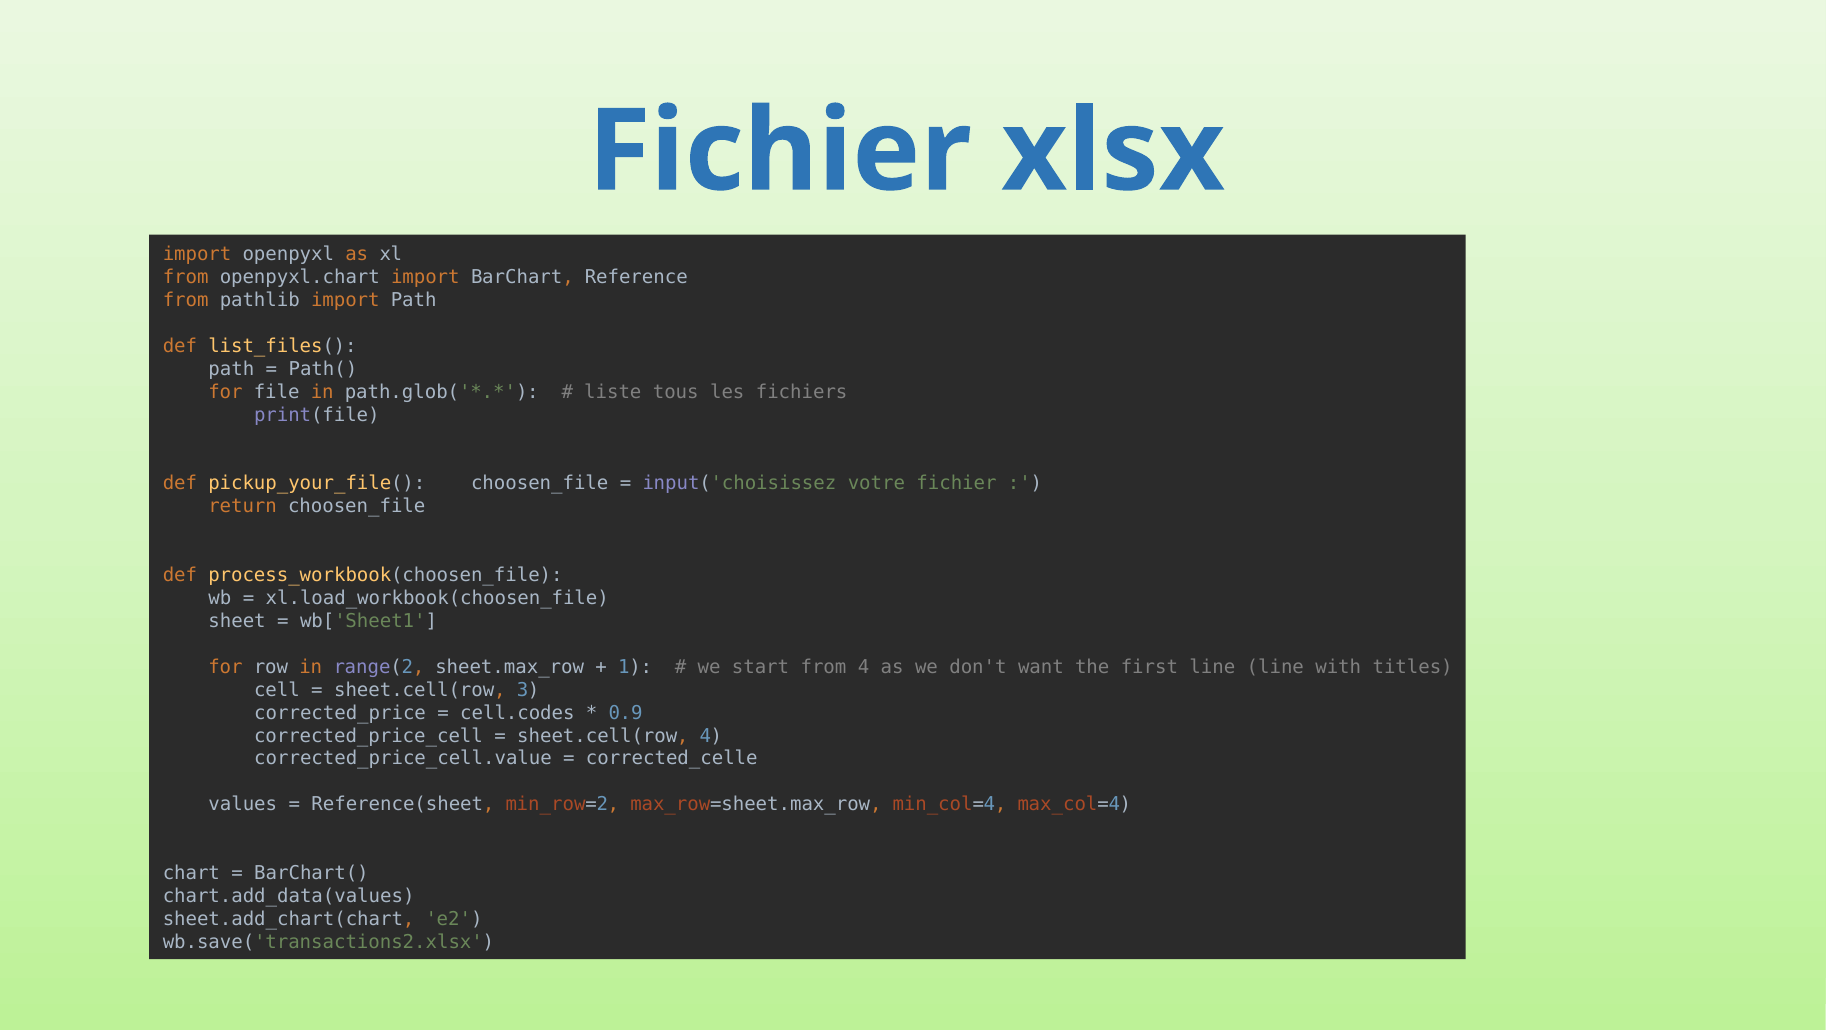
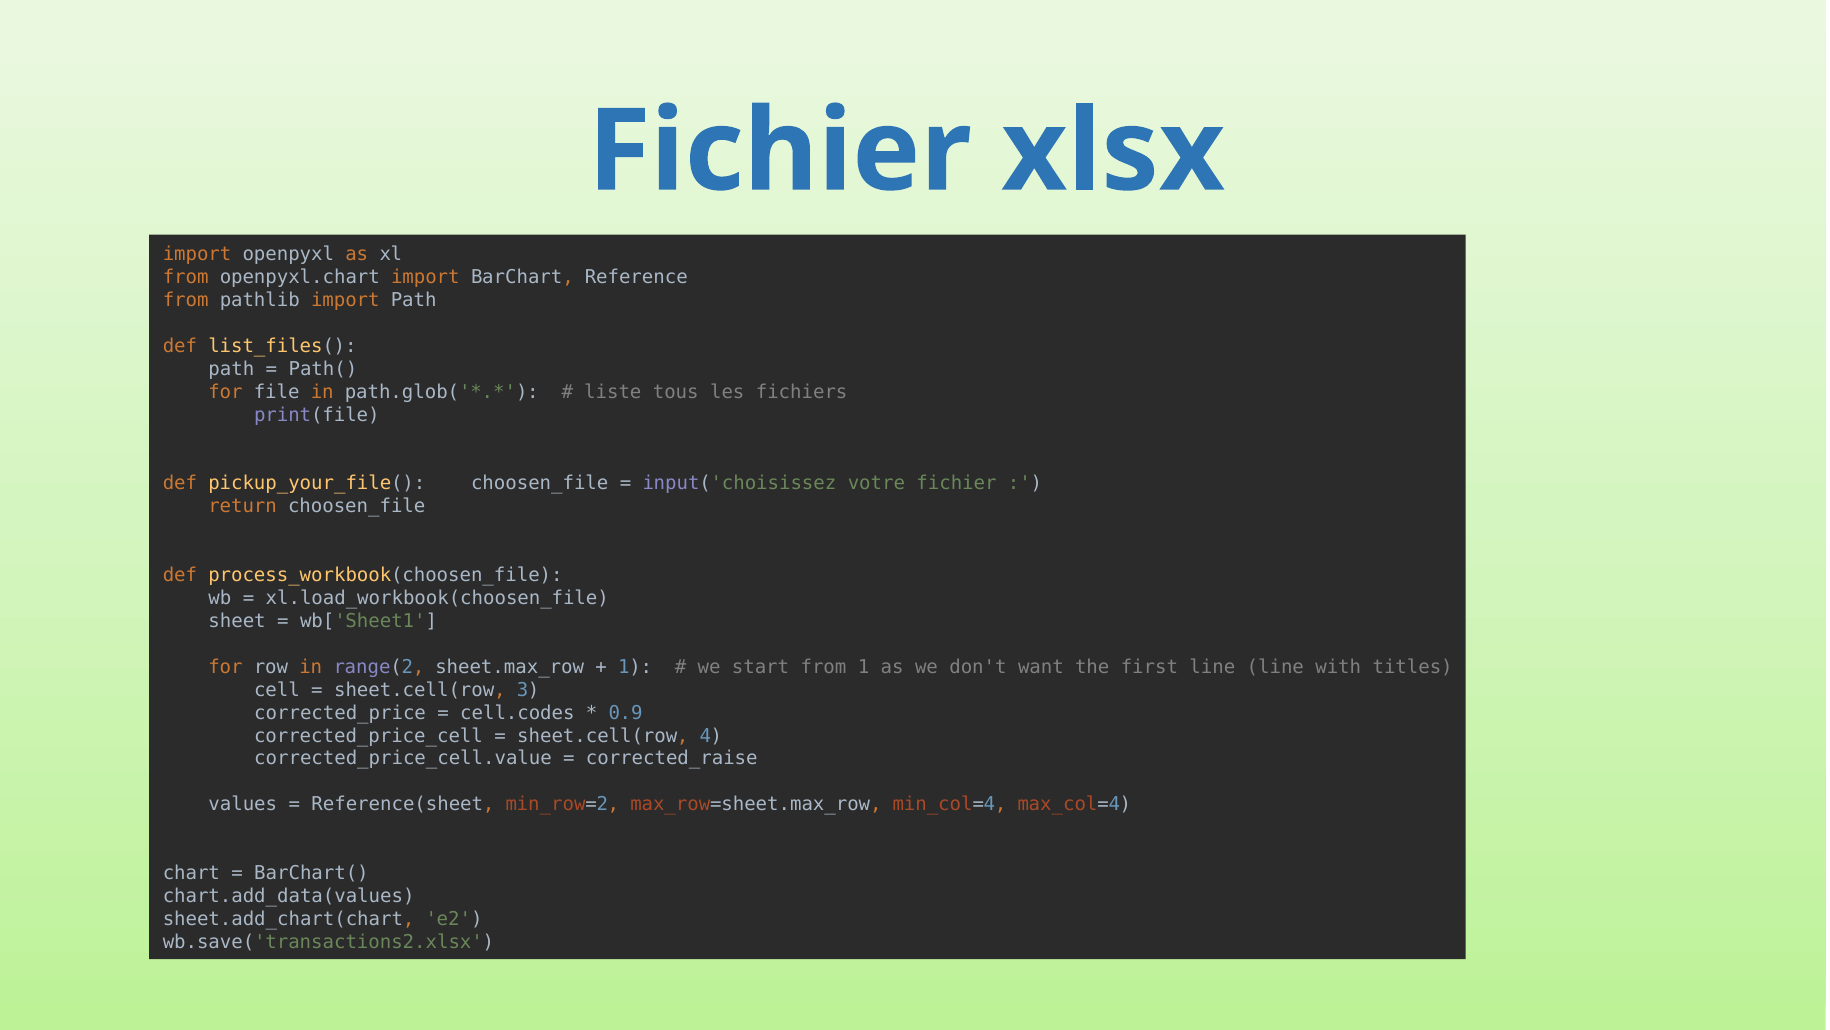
from 4: 4 -> 1
corrected_celle: corrected_celle -> corrected_raise
